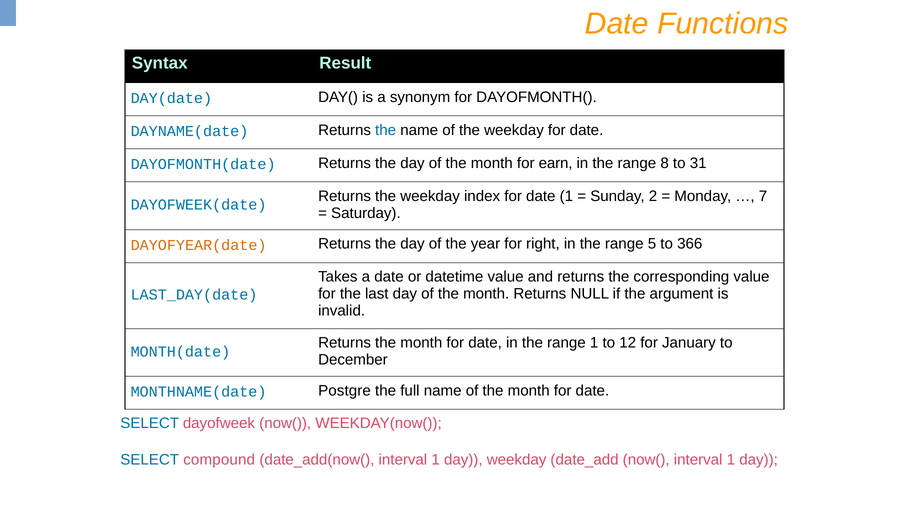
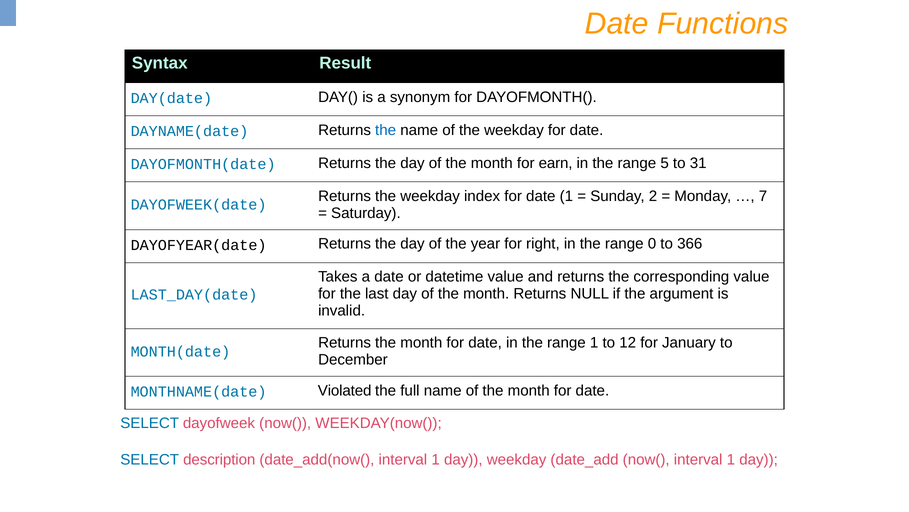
8: 8 -> 5
DAYOFYEAR(date colour: orange -> black
5: 5 -> 0
Postgre: Postgre -> Violated
compound: compound -> description
